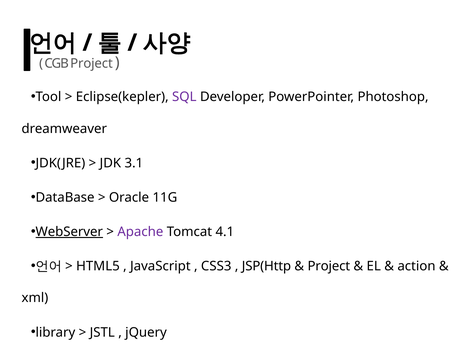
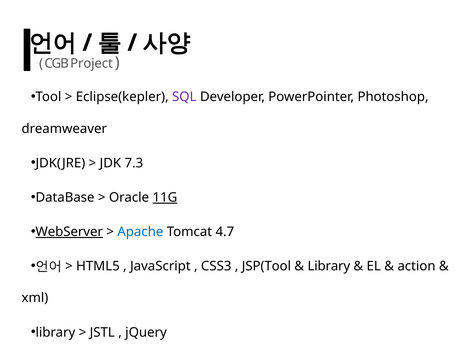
3.1: 3.1 -> 7.3
11G underline: none -> present
Apache colour: purple -> blue
4.1: 4.1 -> 4.7
JSP(Http: JSP(Http -> JSP(Tool
Project at (329, 266): Project -> Library
